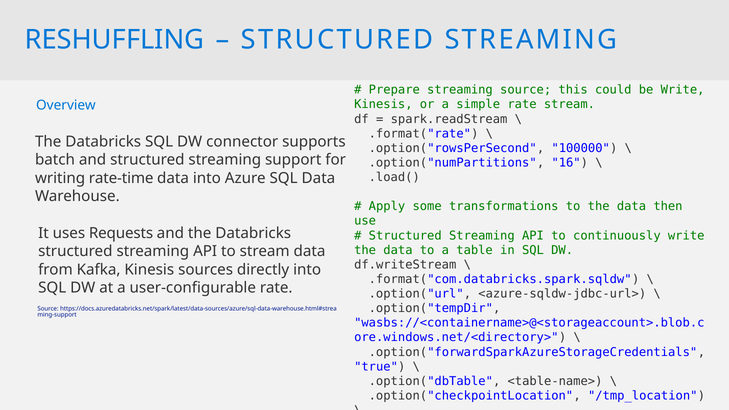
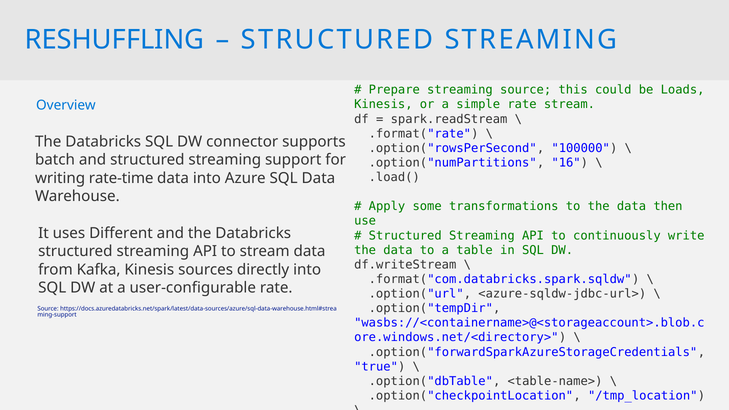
be Write: Write -> Loads
Requests: Requests -> Different
